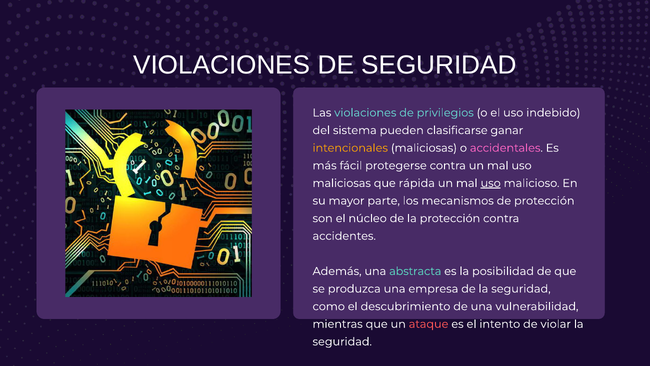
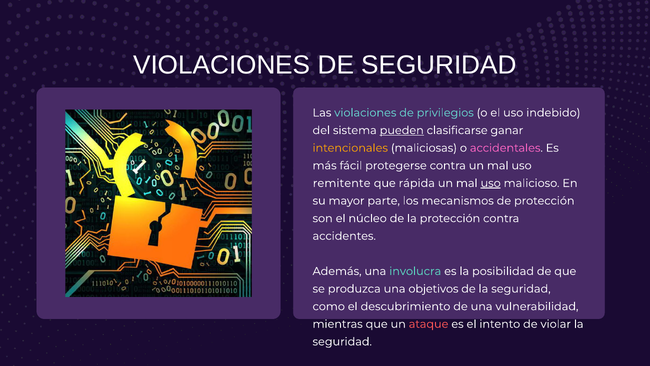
pueden underline: none -> present
maliciosas at (342, 183): maliciosas -> remitente
abstracta: abstracta -> involucra
empresa: empresa -> objetivos
